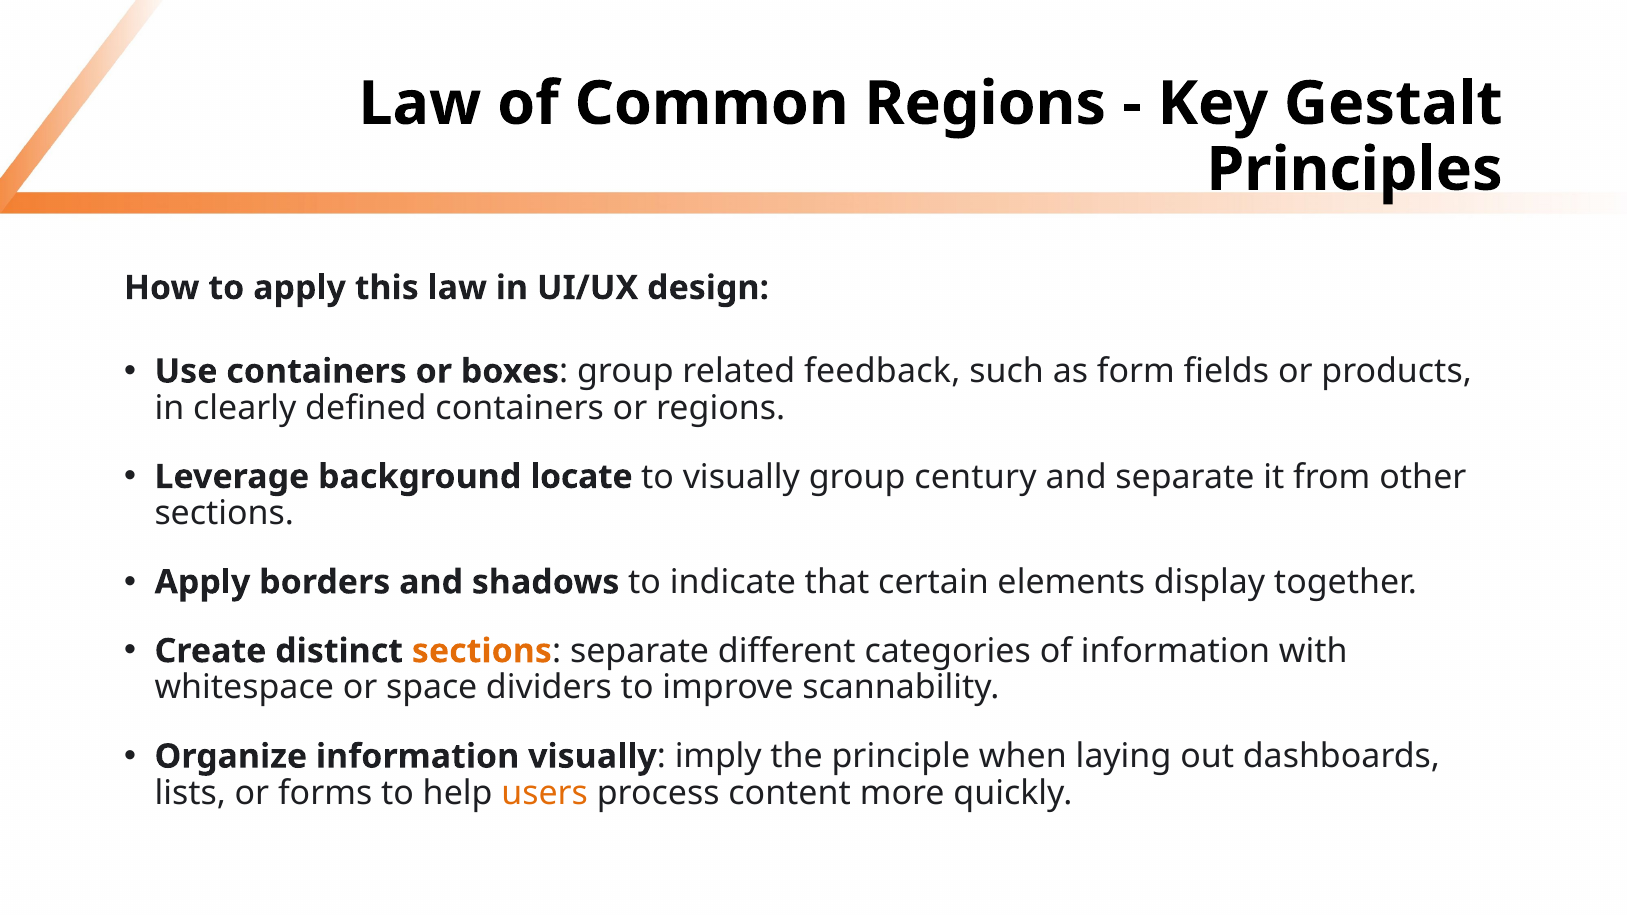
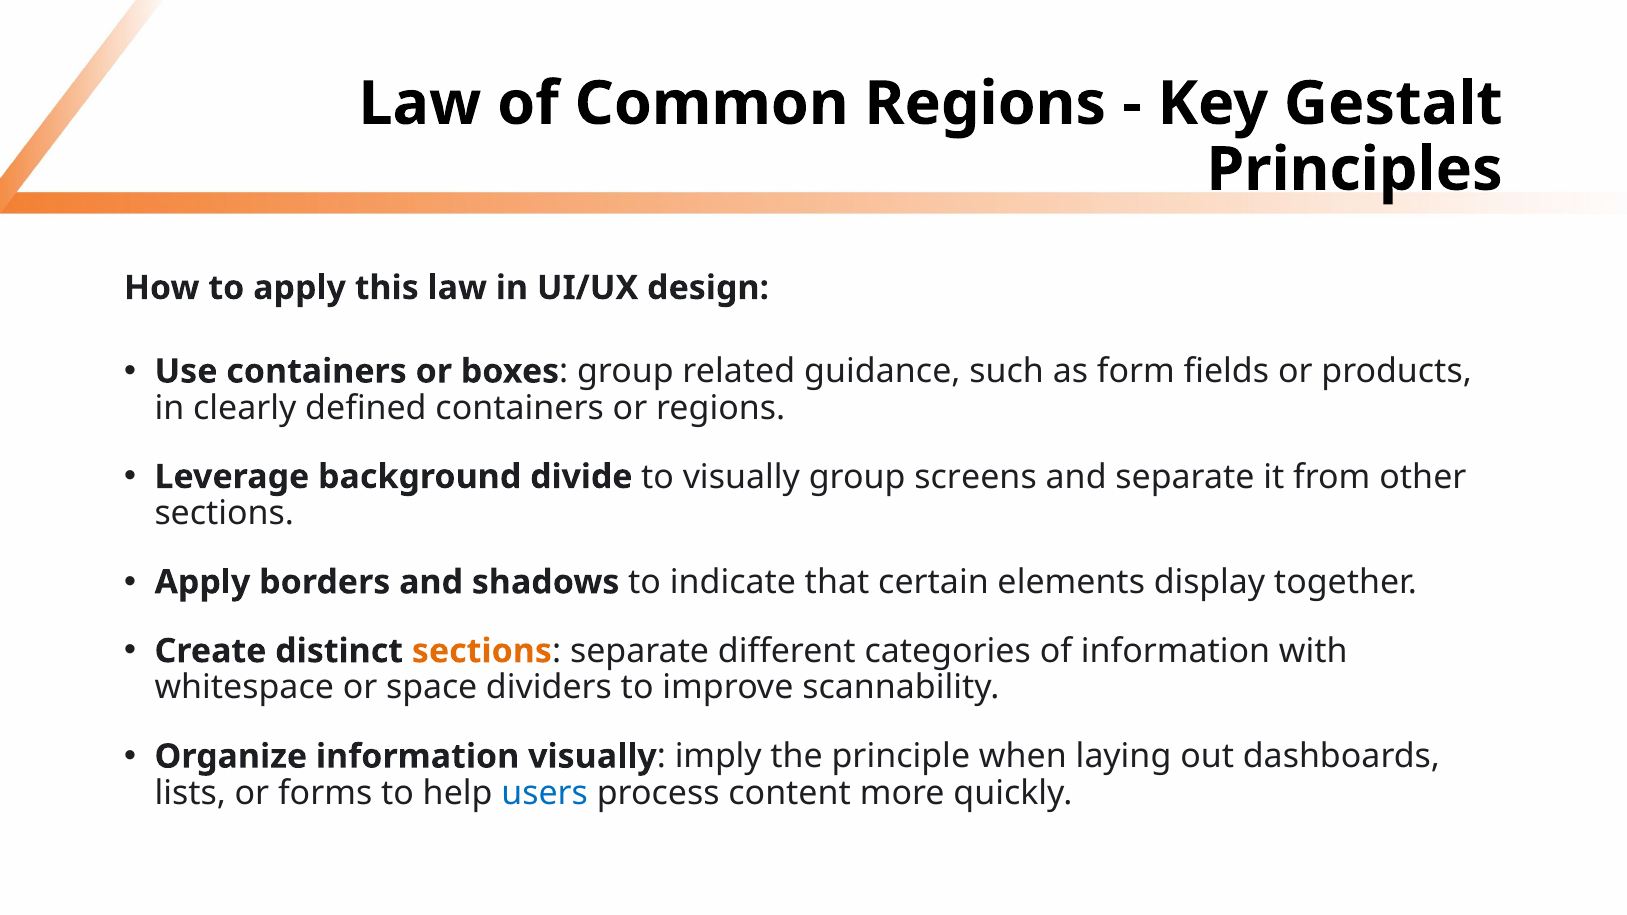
feedback: feedback -> guidance
locate: locate -> divide
century: century -> screens
users colour: orange -> blue
